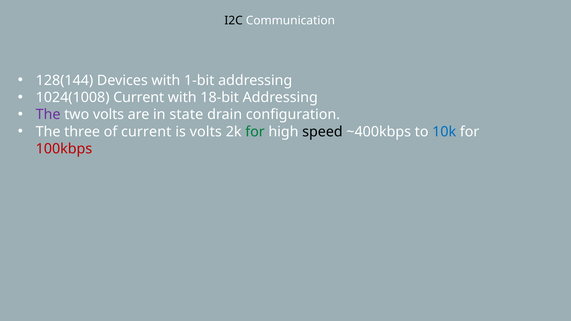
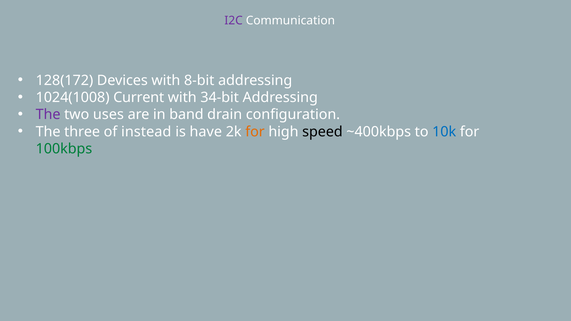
I2C colour: black -> purple
128(144: 128(144 -> 128(172
1-bit: 1-bit -> 8-bit
18-bit: 18-bit -> 34-bit
two volts: volts -> uses
state: state -> band
of current: current -> instead
is volts: volts -> have
for at (255, 132) colour: green -> orange
100kbps colour: red -> green
